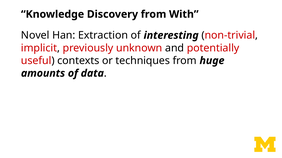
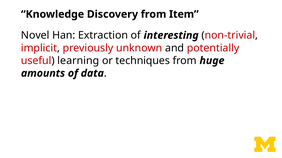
With: With -> Item
contexts: contexts -> learning
